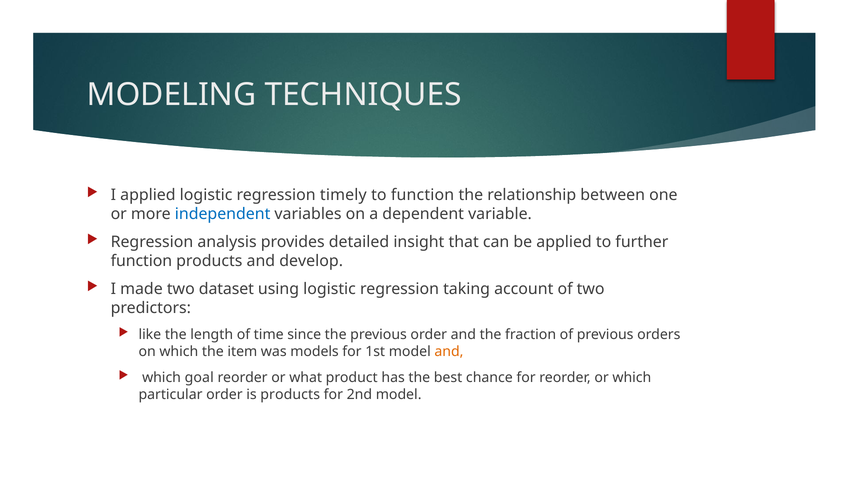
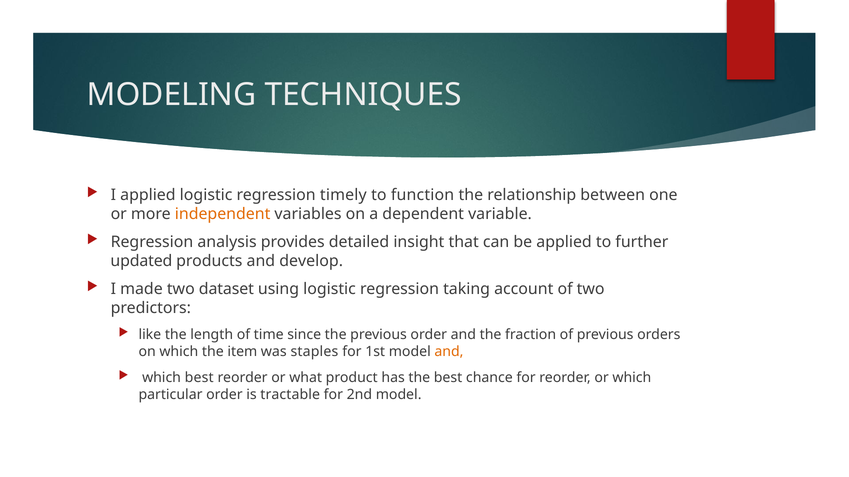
independent colour: blue -> orange
function at (141, 261): function -> updated
models: models -> staples
which goal: goal -> best
is products: products -> tractable
